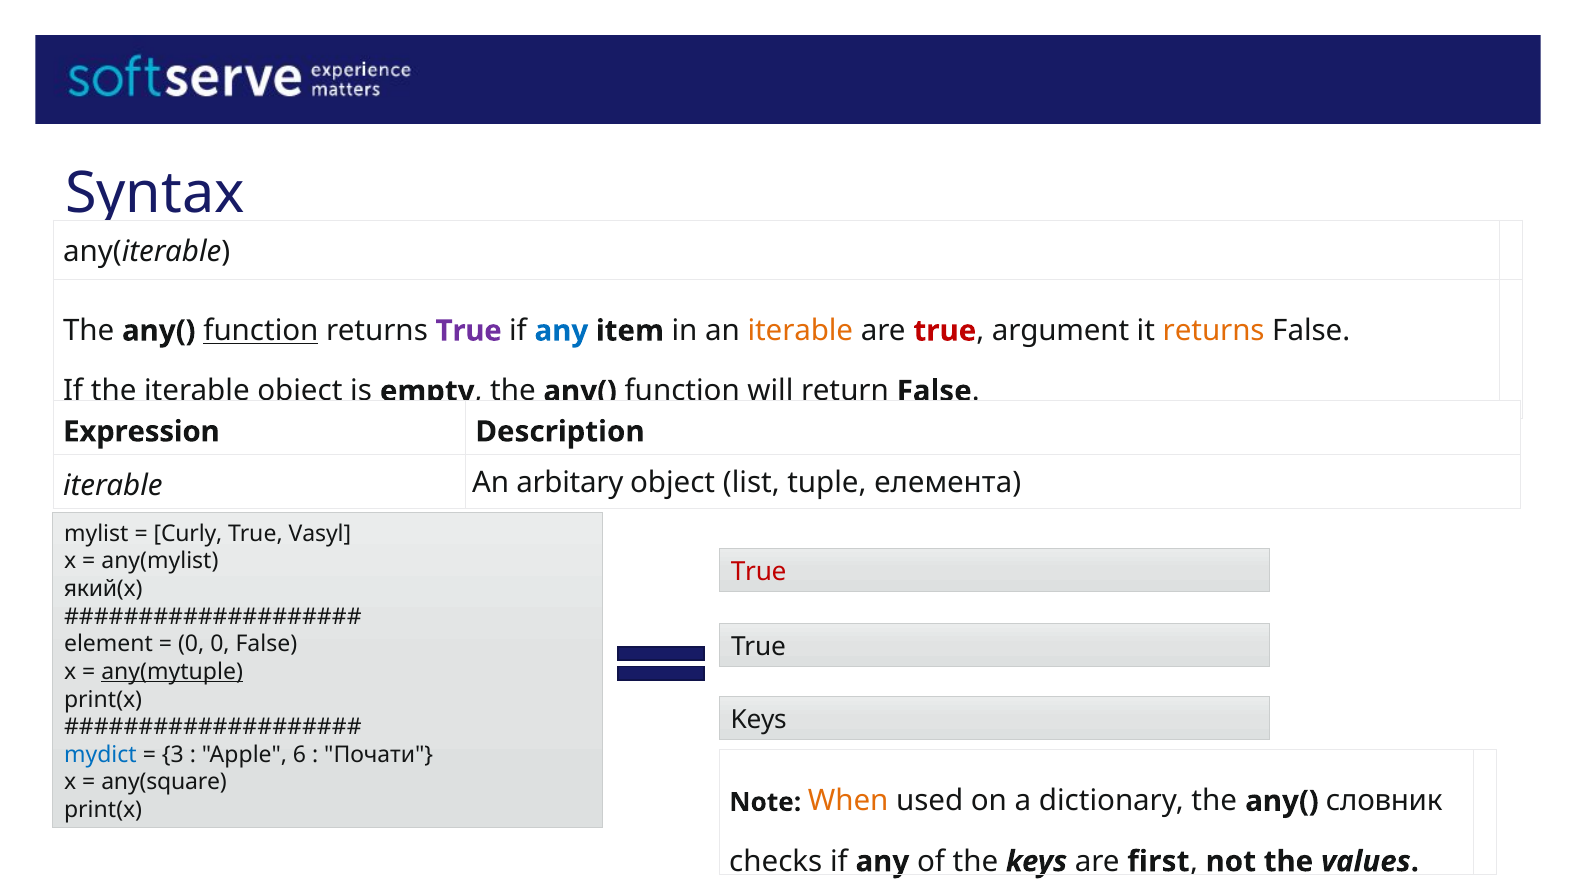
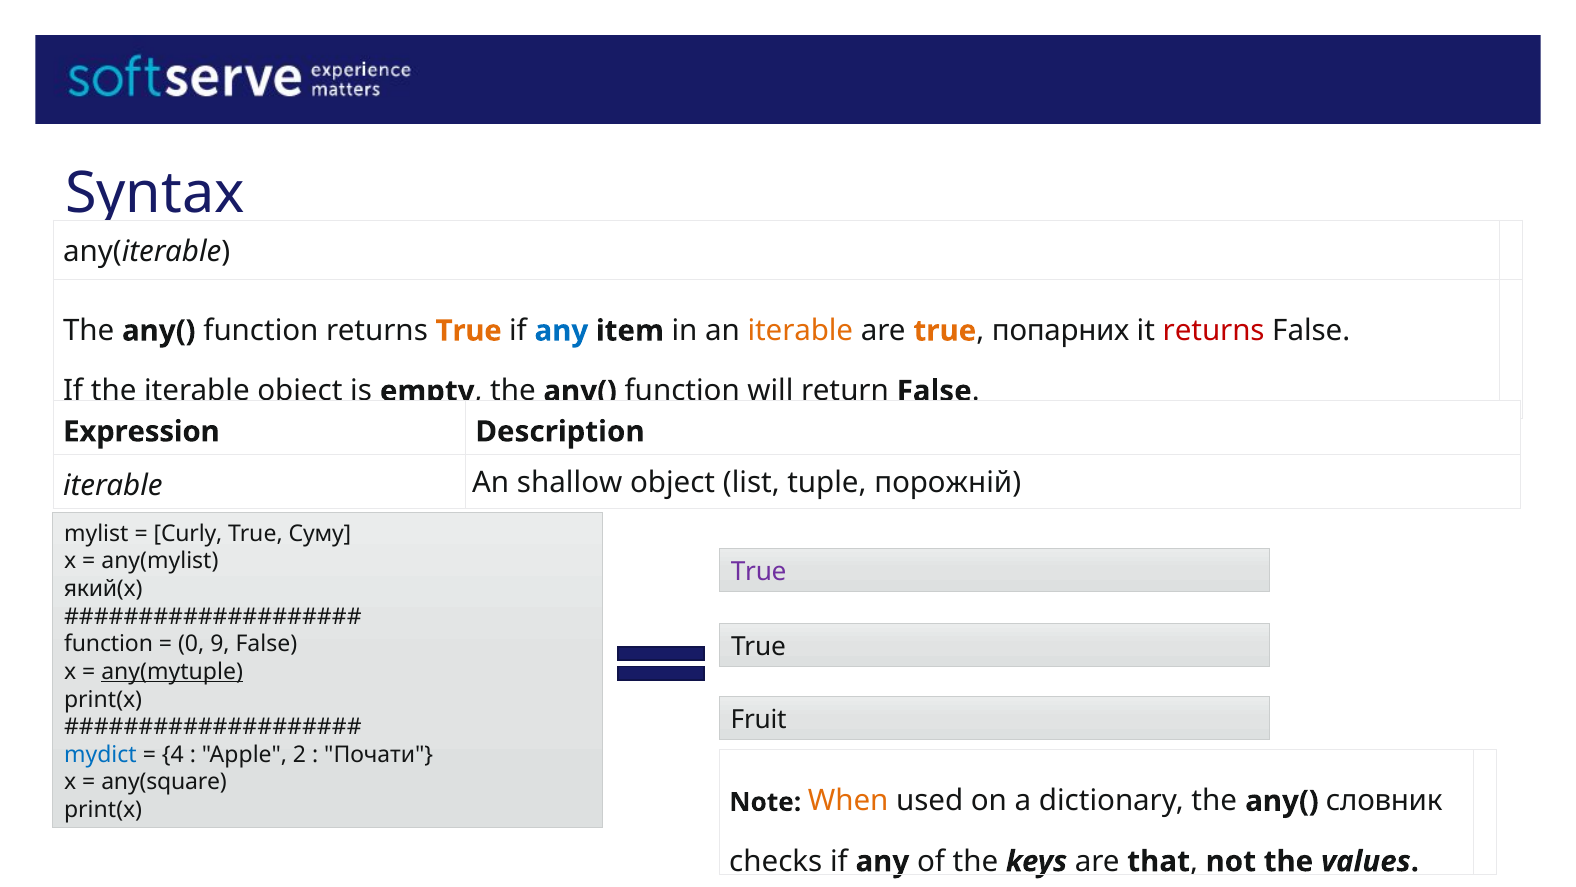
function at (261, 331) underline: present -> none
True at (469, 331) colour: purple -> orange
true at (945, 331) colour: red -> orange
argument: argument -> попарних
returns at (1214, 331) colour: orange -> red
arbitary: arbitary -> shallow
елемента: елемента -> порожній
Vasyl: Vasyl -> Суму
True at (759, 571) colour: red -> purple
element at (108, 644): element -> function
0 0: 0 -> 9
Keys at (759, 720): Keys -> Fruit
3: 3 -> 4
6: 6 -> 2
first: first -> that
